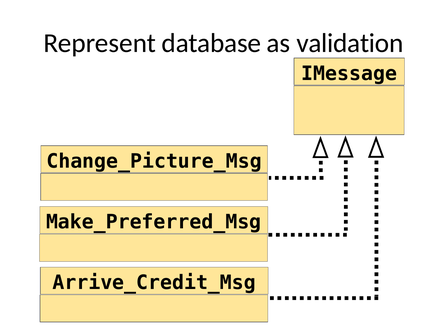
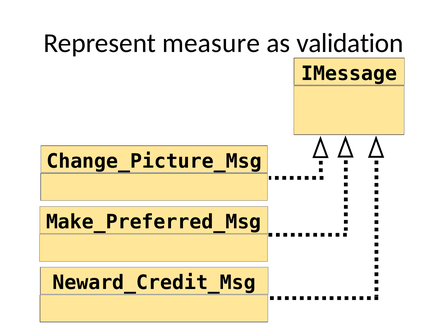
database: database -> measure
Arrive_Credit_Msg: Arrive_Credit_Msg -> Neward_Credit_Msg
